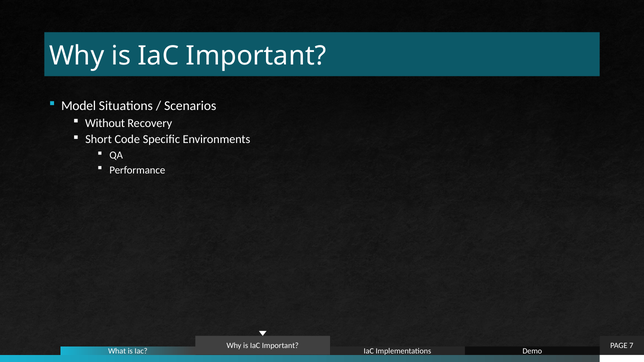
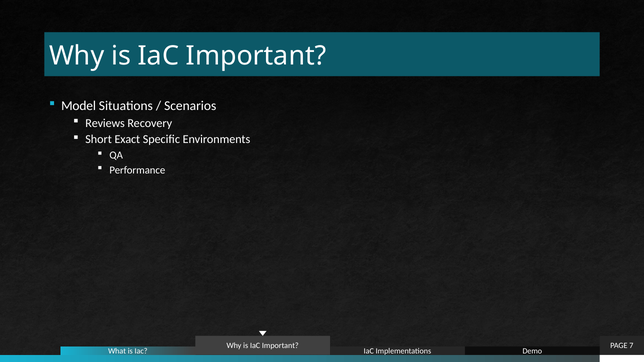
Without: Without -> Reviews
Code: Code -> Exact
